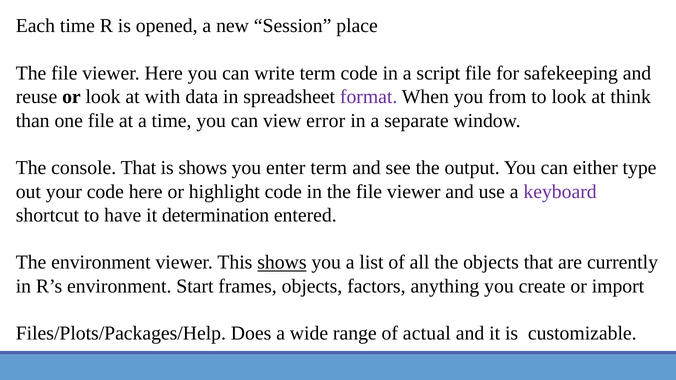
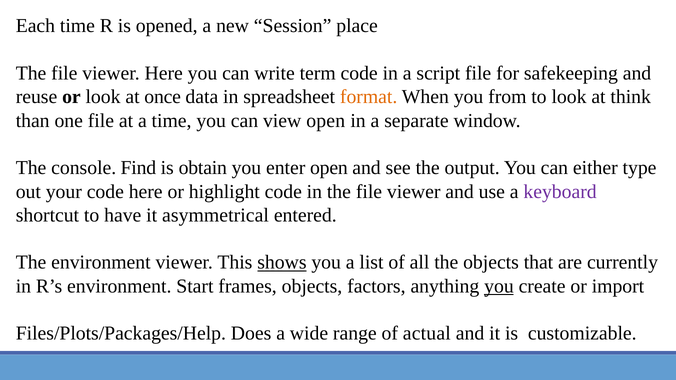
with: with -> once
format colour: purple -> orange
view error: error -> open
console That: That -> Find
is shows: shows -> obtain
enter term: term -> open
determination: determination -> asymmetrical
you at (499, 286) underline: none -> present
